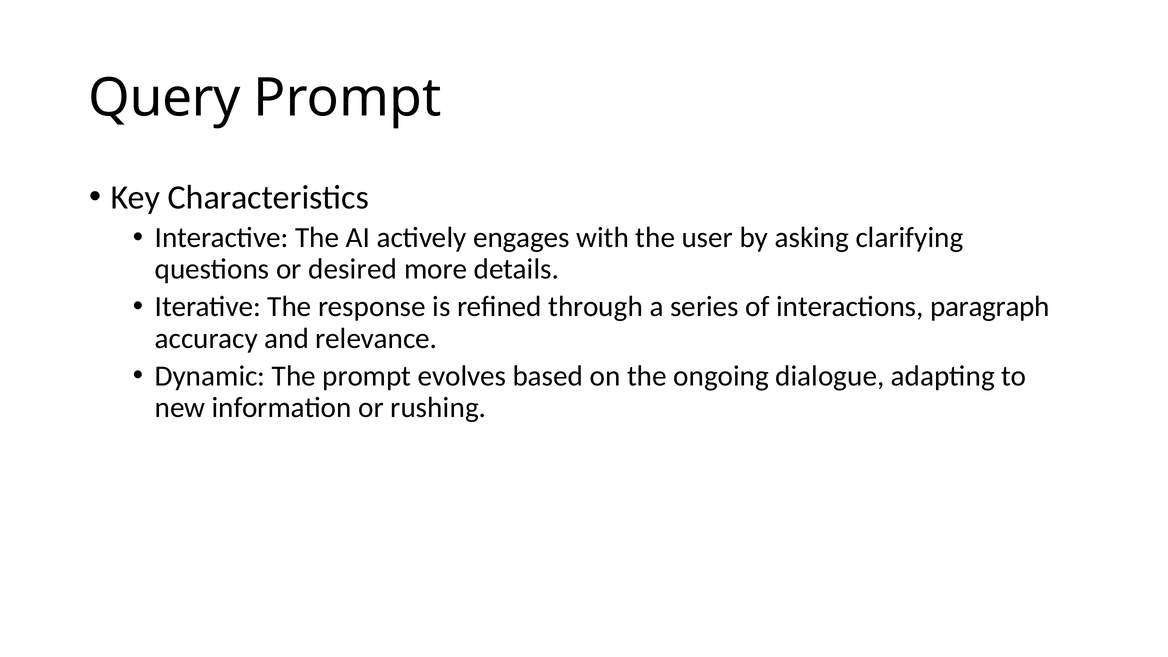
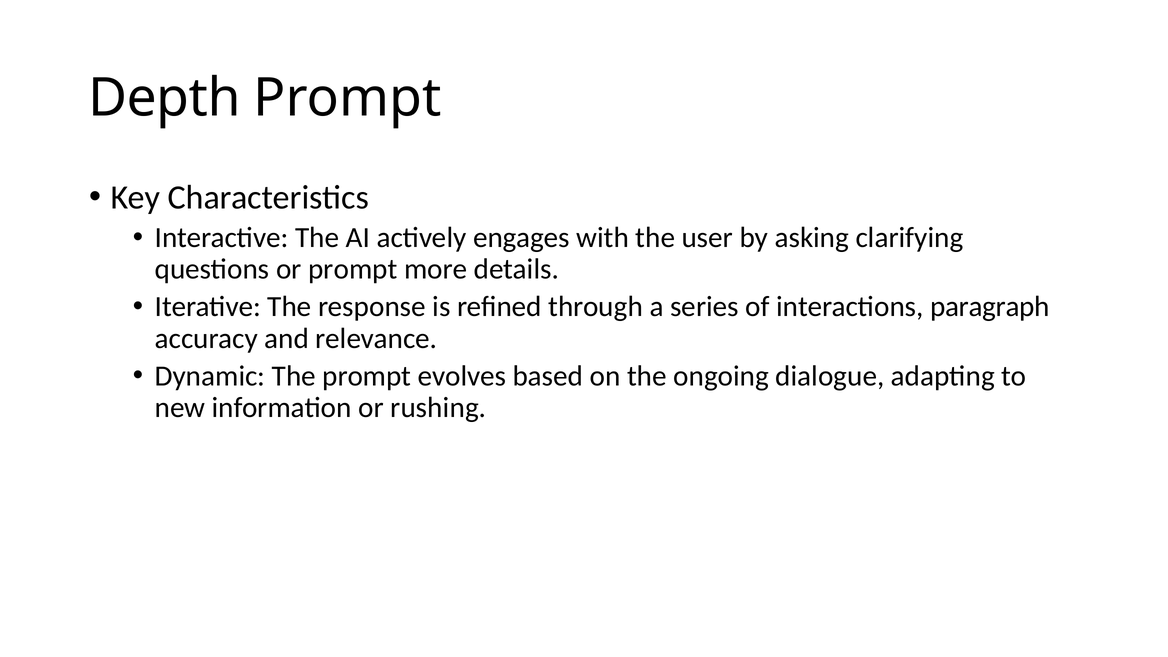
Query: Query -> Depth
or desired: desired -> prompt
